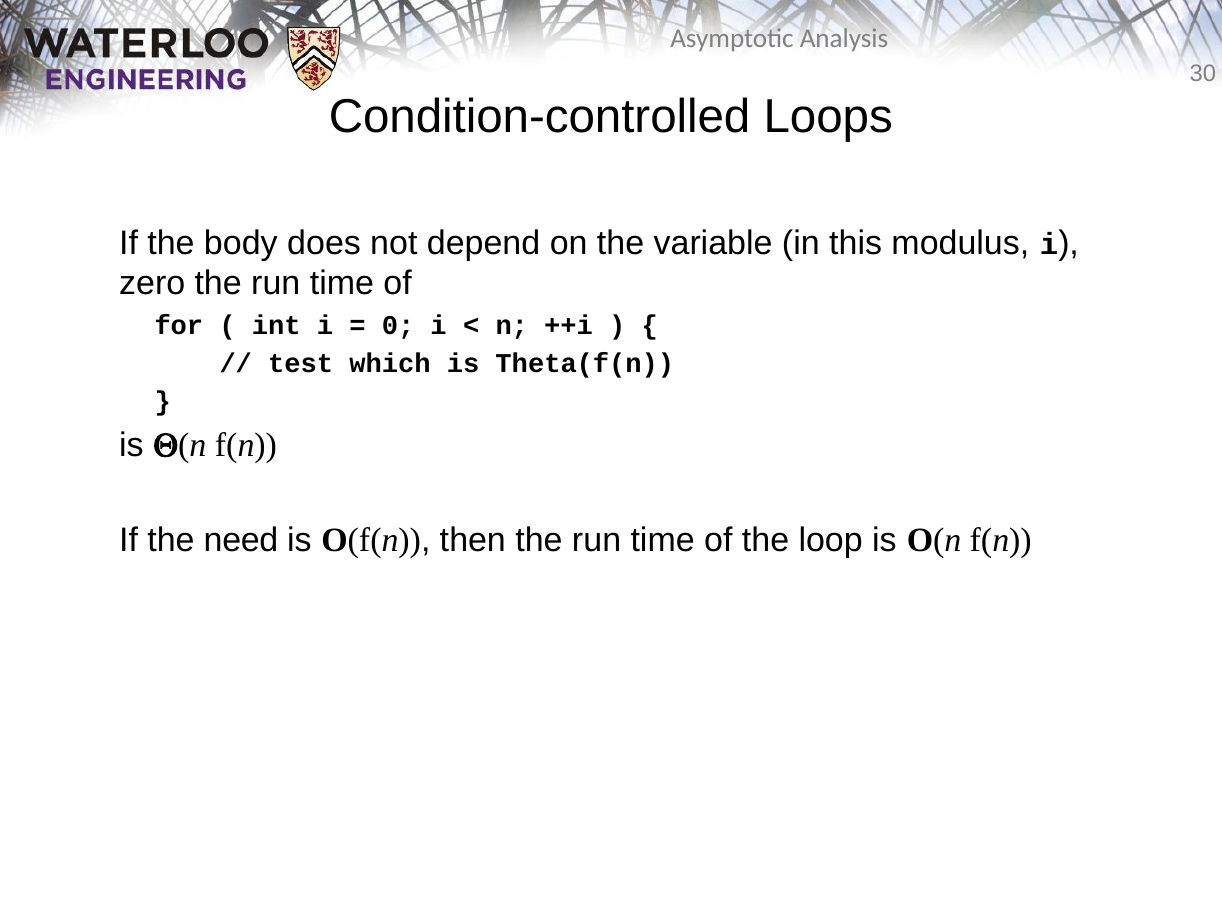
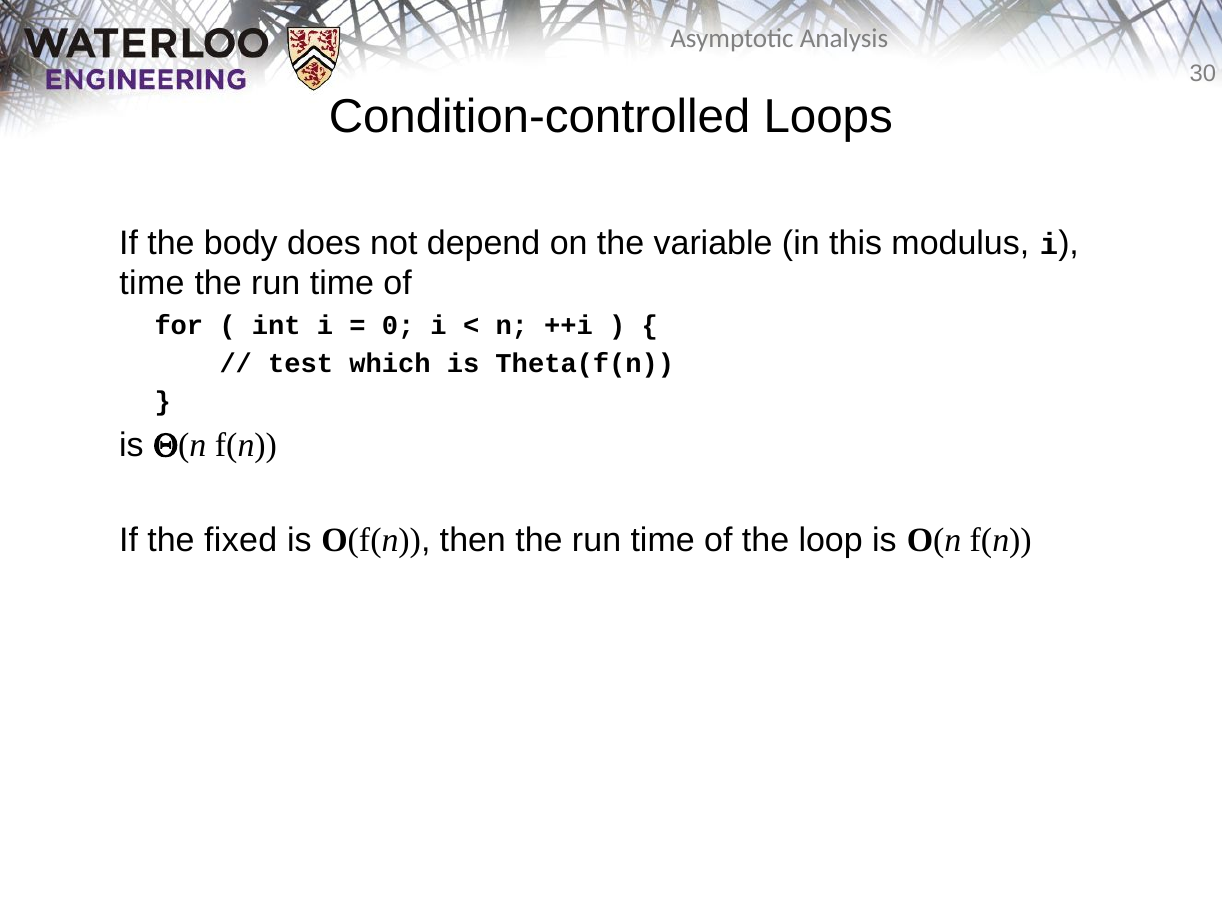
zero at (152, 283): zero -> time
need: need -> fixed
